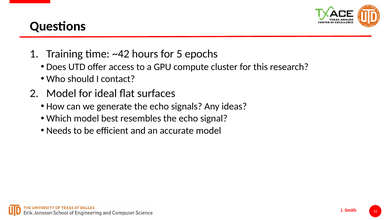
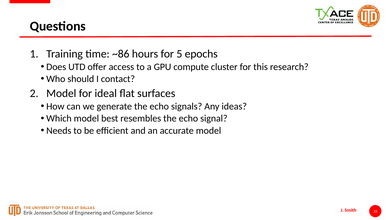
~42: ~42 -> ~86
